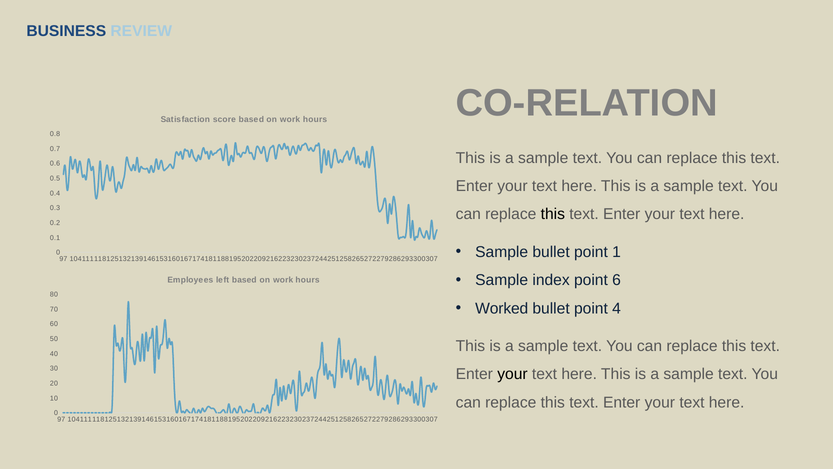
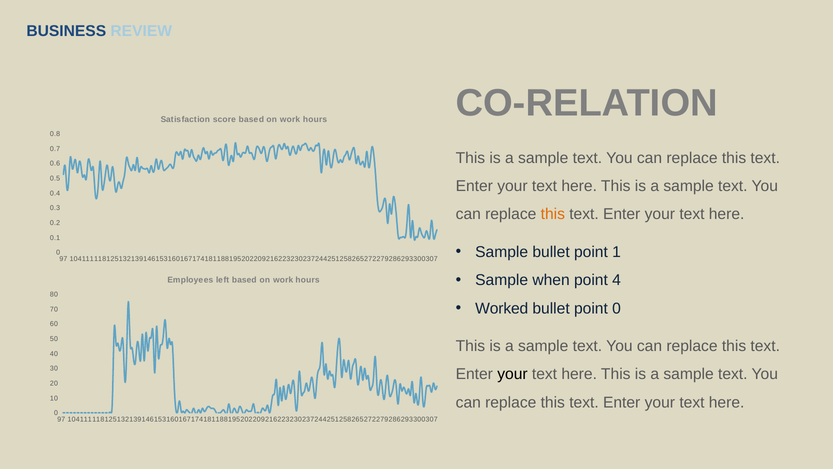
this at (553, 214) colour: black -> orange
index: index -> when
6: 6 -> 4
point 4: 4 -> 0
